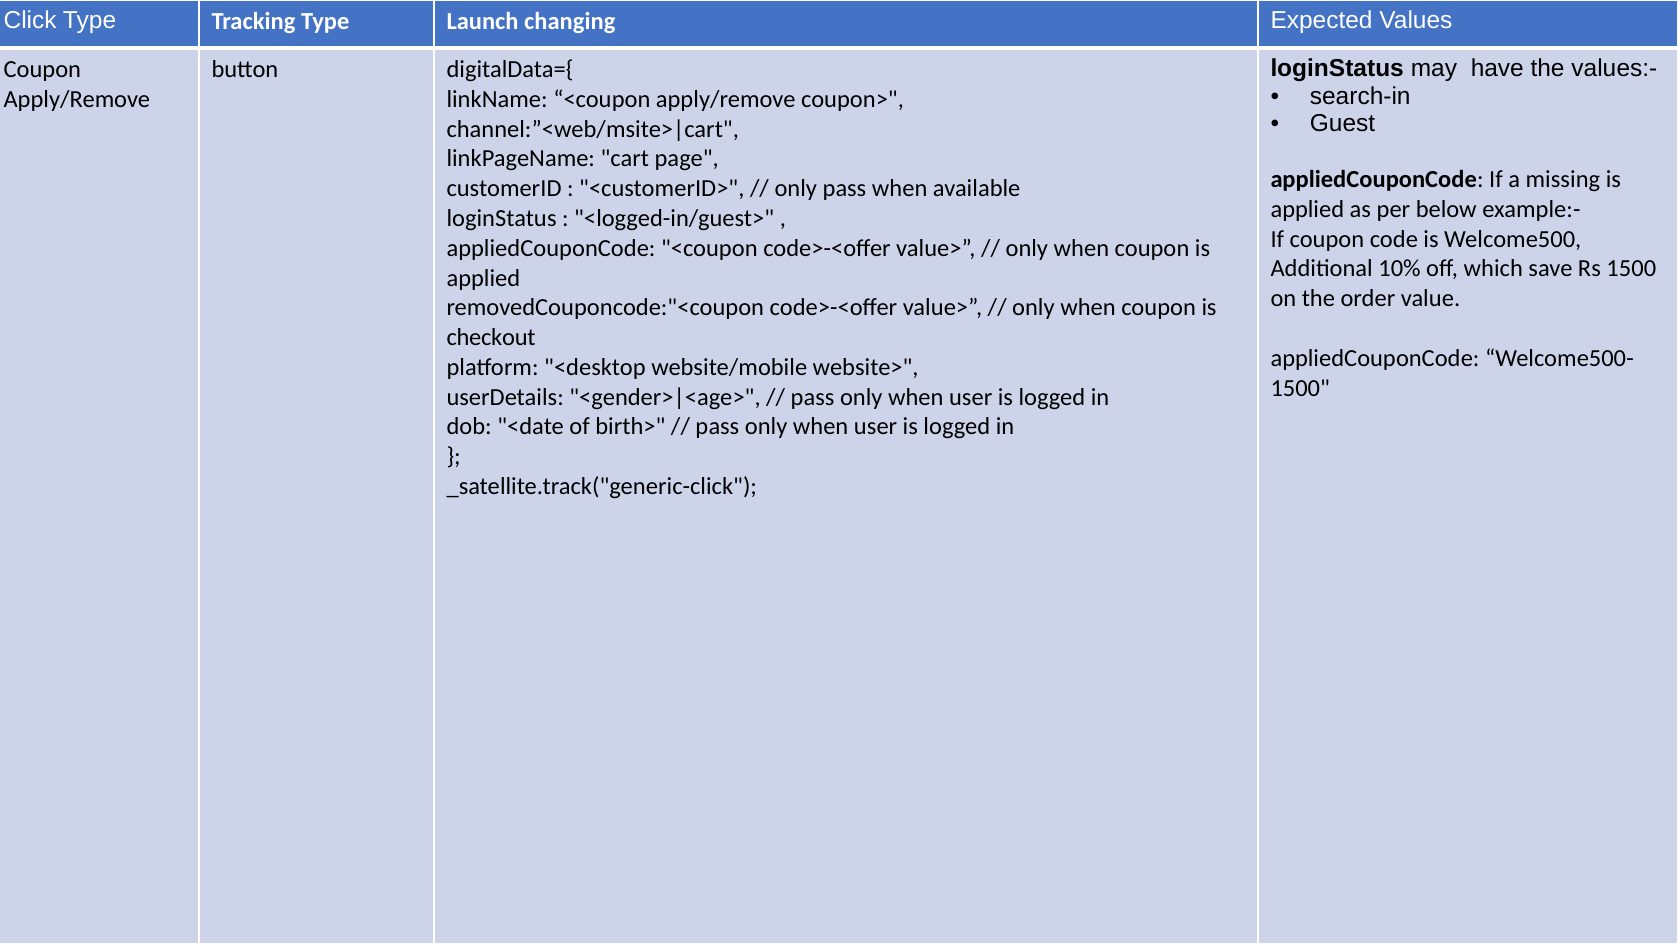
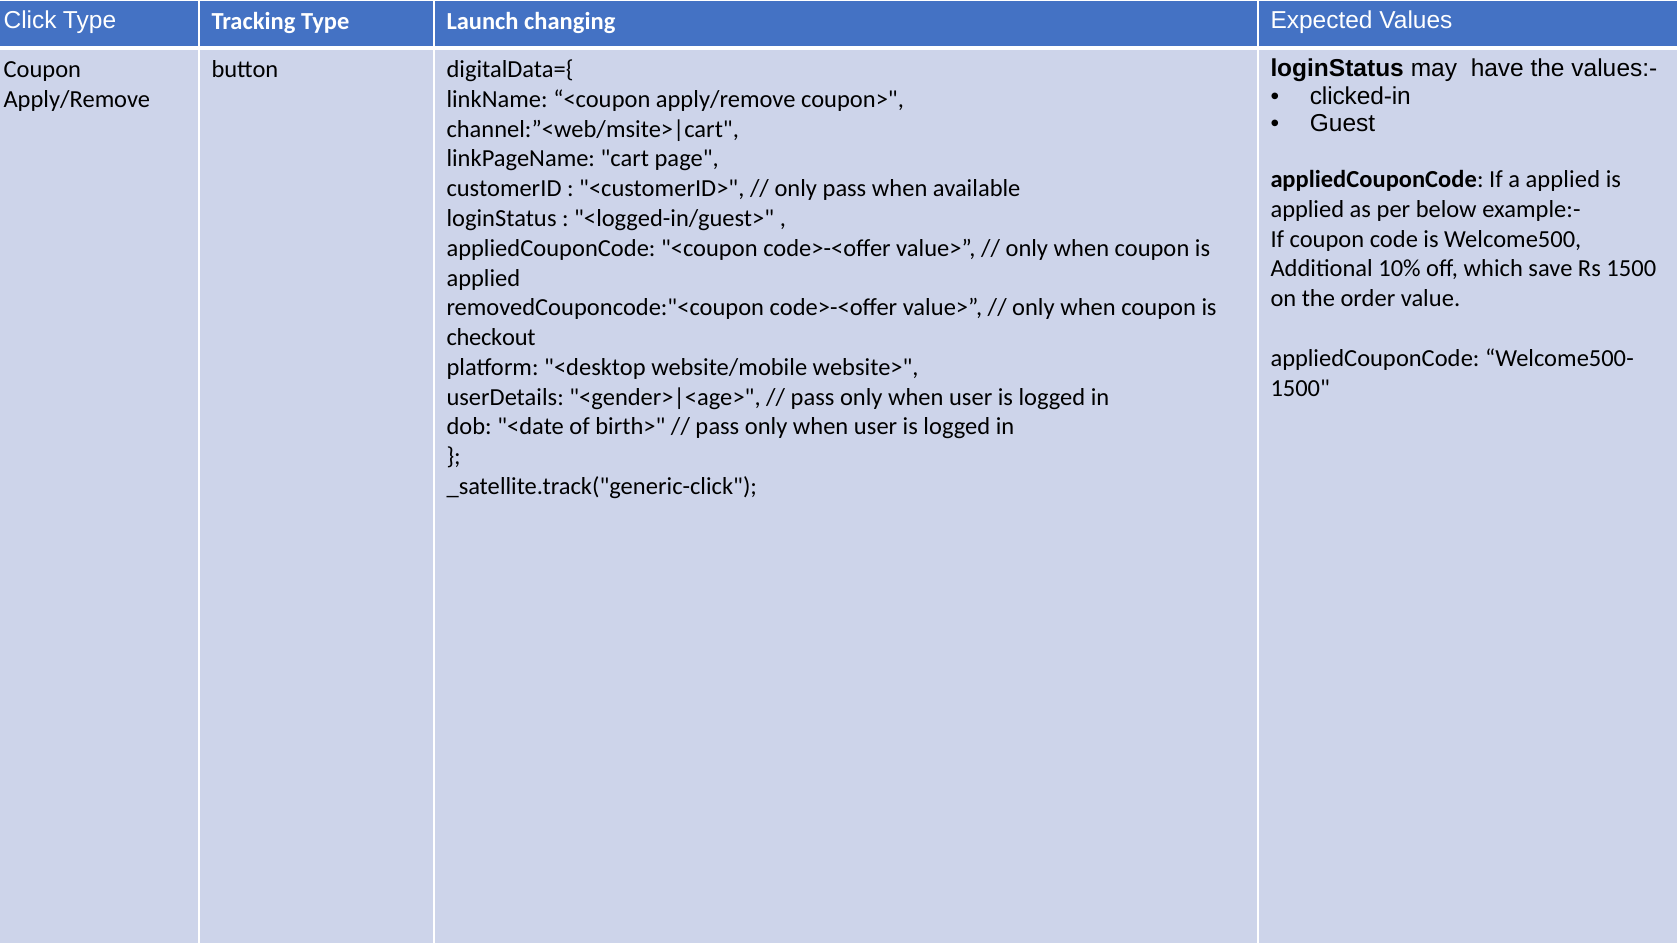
search-in: search-in -> clicked-in
a missing: missing -> applied
